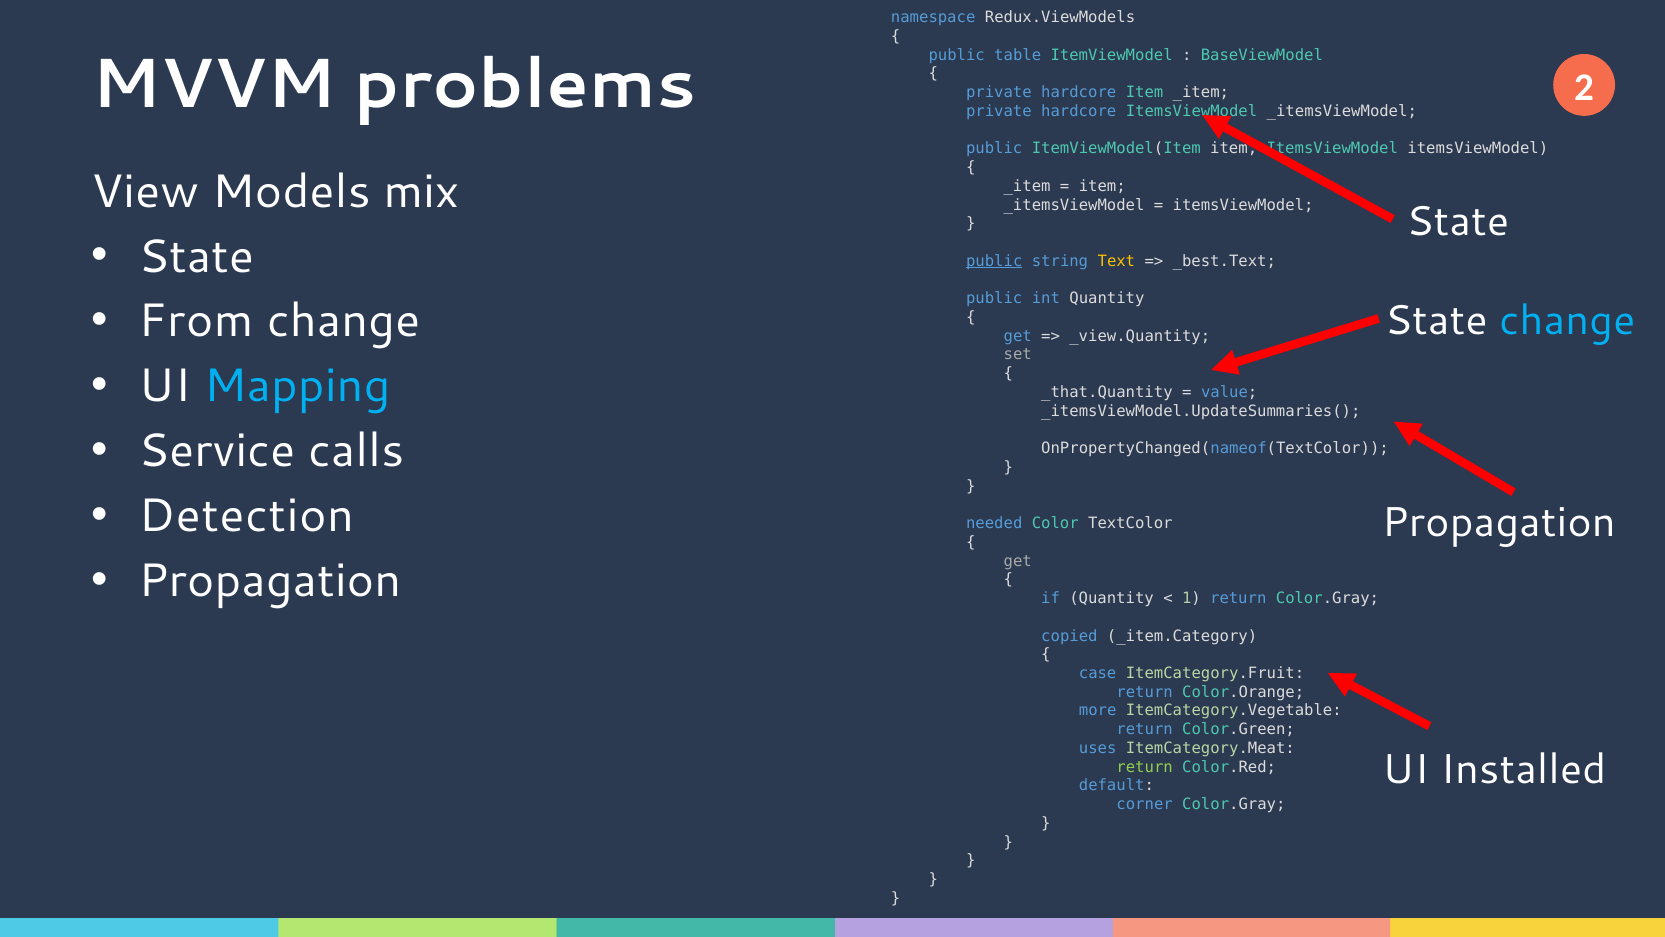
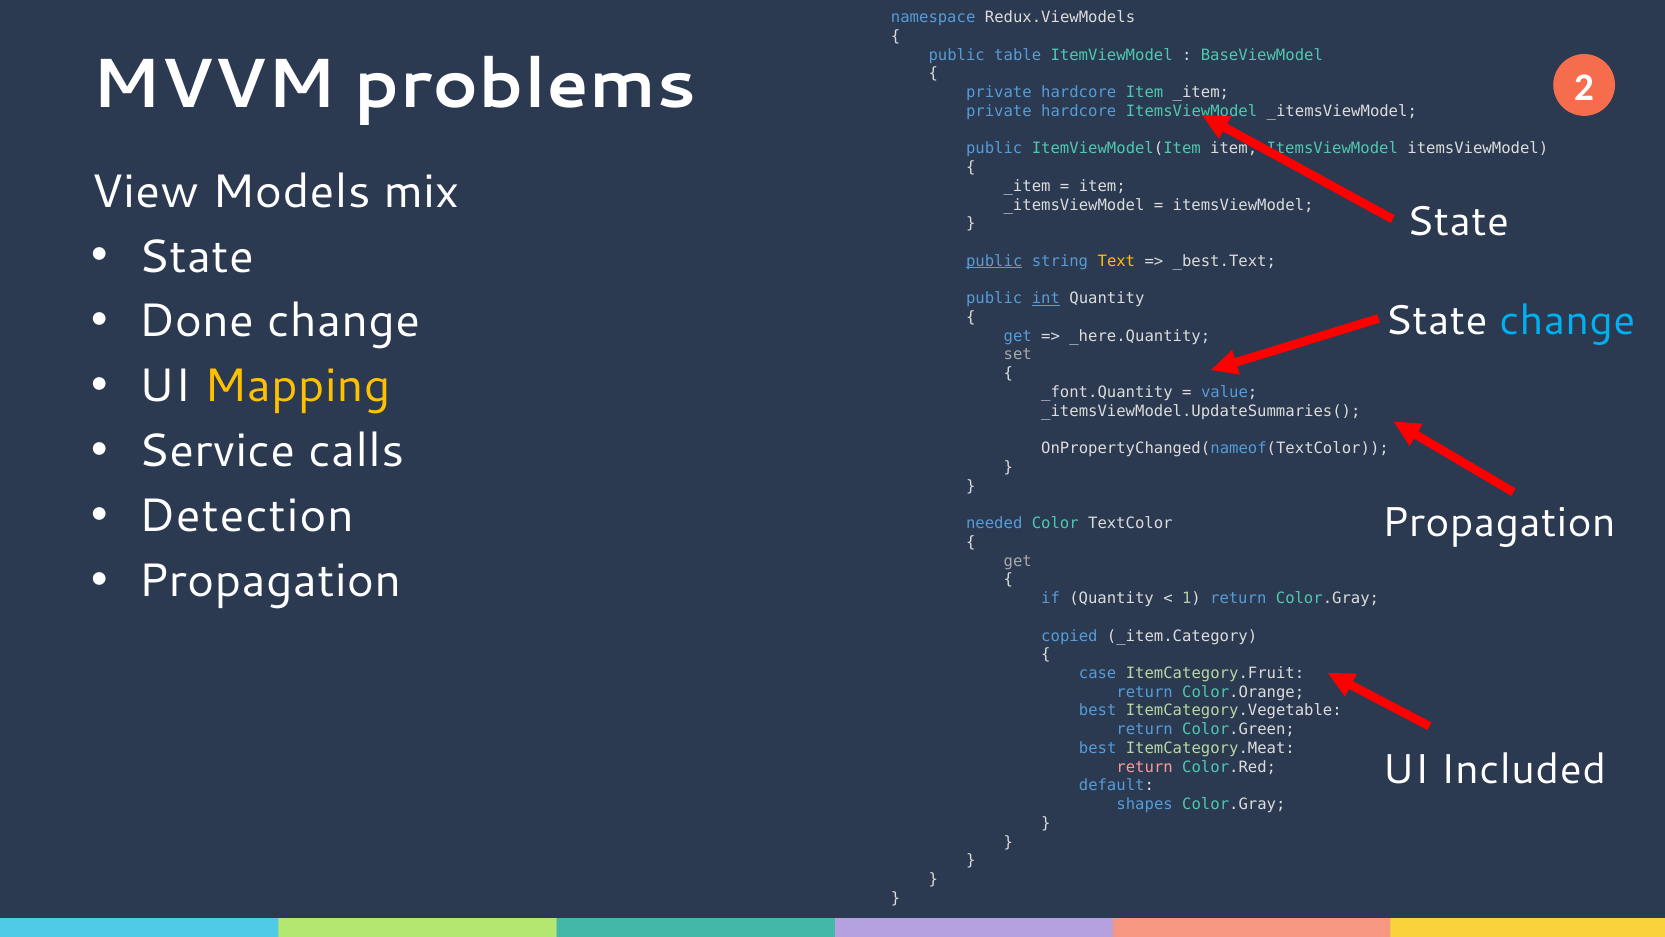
int underline: none -> present
From: From -> Done
_view.Quantity: _view.Quantity -> _here.Quantity
Mapping colour: light blue -> yellow
_that.Quantity: _that.Quantity -> _font.Quantity
more at (1098, 710): more -> best
uses at (1098, 748): uses -> best
Installed: Installed -> Included
return at (1145, 767) colour: light green -> pink
corner: corner -> shapes
